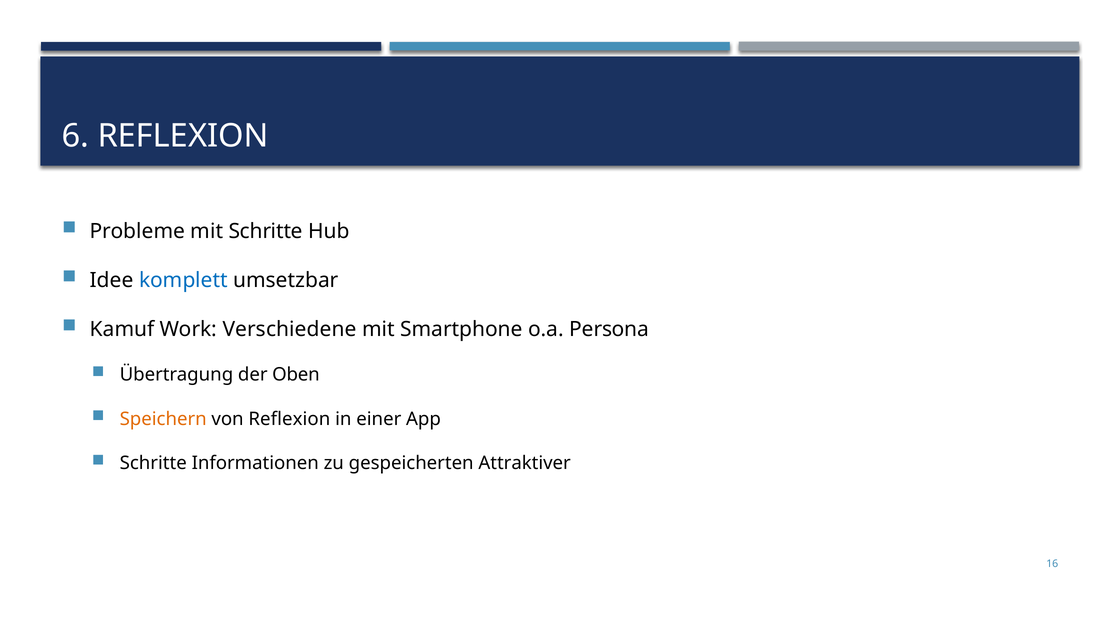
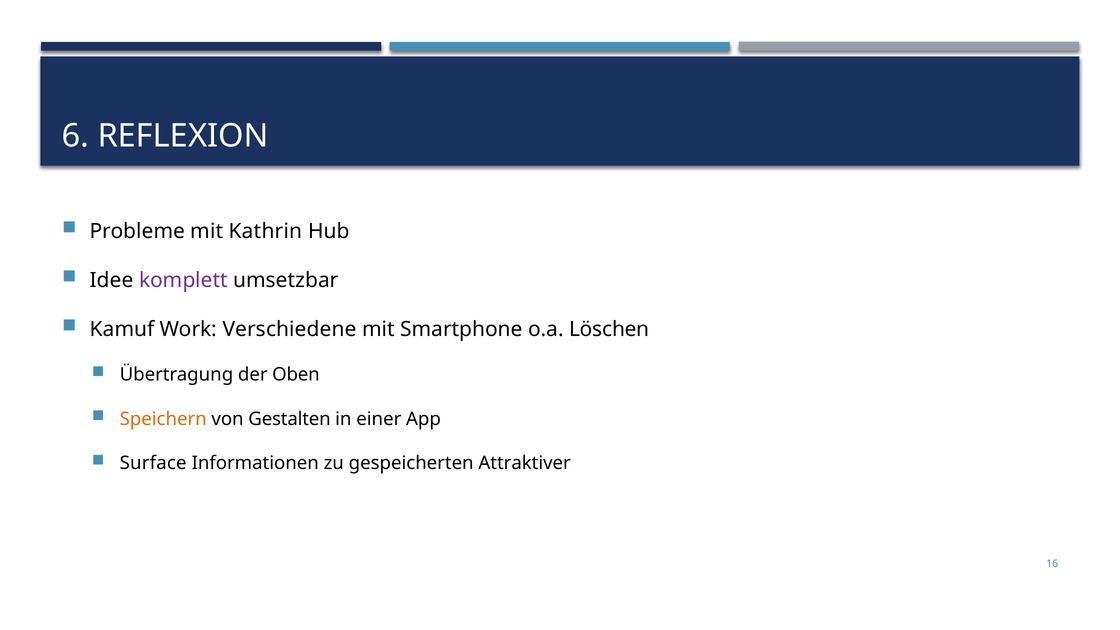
mit Schritte: Schritte -> Kathrin
komplett colour: blue -> purple
Persona: Persona -> Löschen
von Reflexion: Reflexion -> Gestalten
Schritte at (153, 463): Schritte -> Surface
